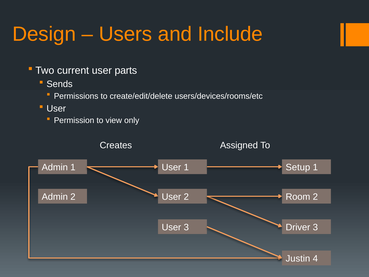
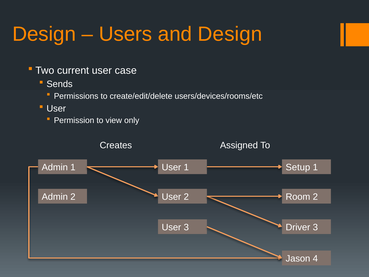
and Include: Include -> Design
parts: parts -> case
Justin: Justin -> Jason
